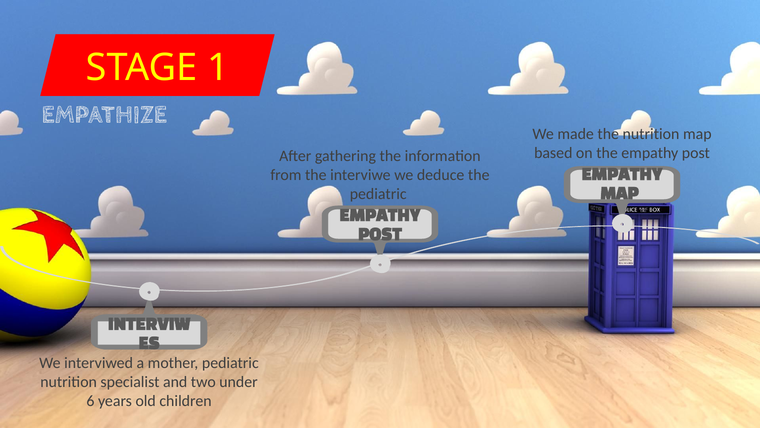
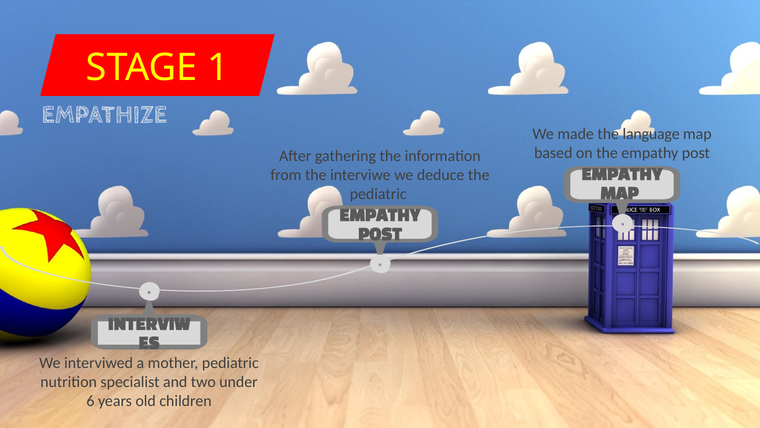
the nutrition: nutrition -> language
